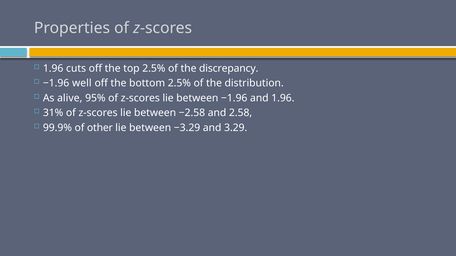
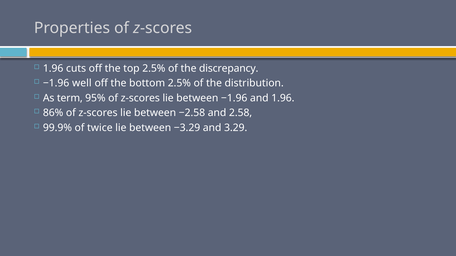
alive: alive -> term
31%: 31% -> 86%
other: other -> twice
